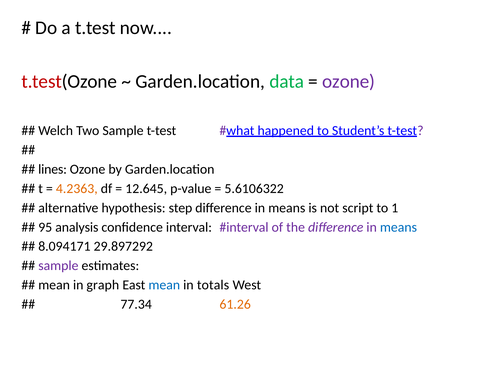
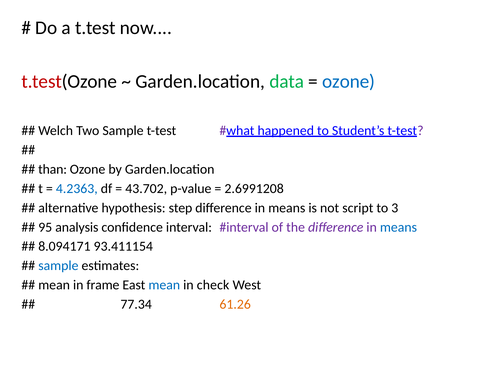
ozone at (349, 82) colour: purple -> blue
lines: lines -> than
4.2363 colour: orange -> blue
12.645: 12.645 -> 43.702
5.6106322: 5.6106322 -> 2.6991208
1: 1 -> 3
29.897292: 29.897292 -> 93.411154
sample at (58, 266) colour: purple -> blue
graph: graph -> frame
totals: totals -> check
